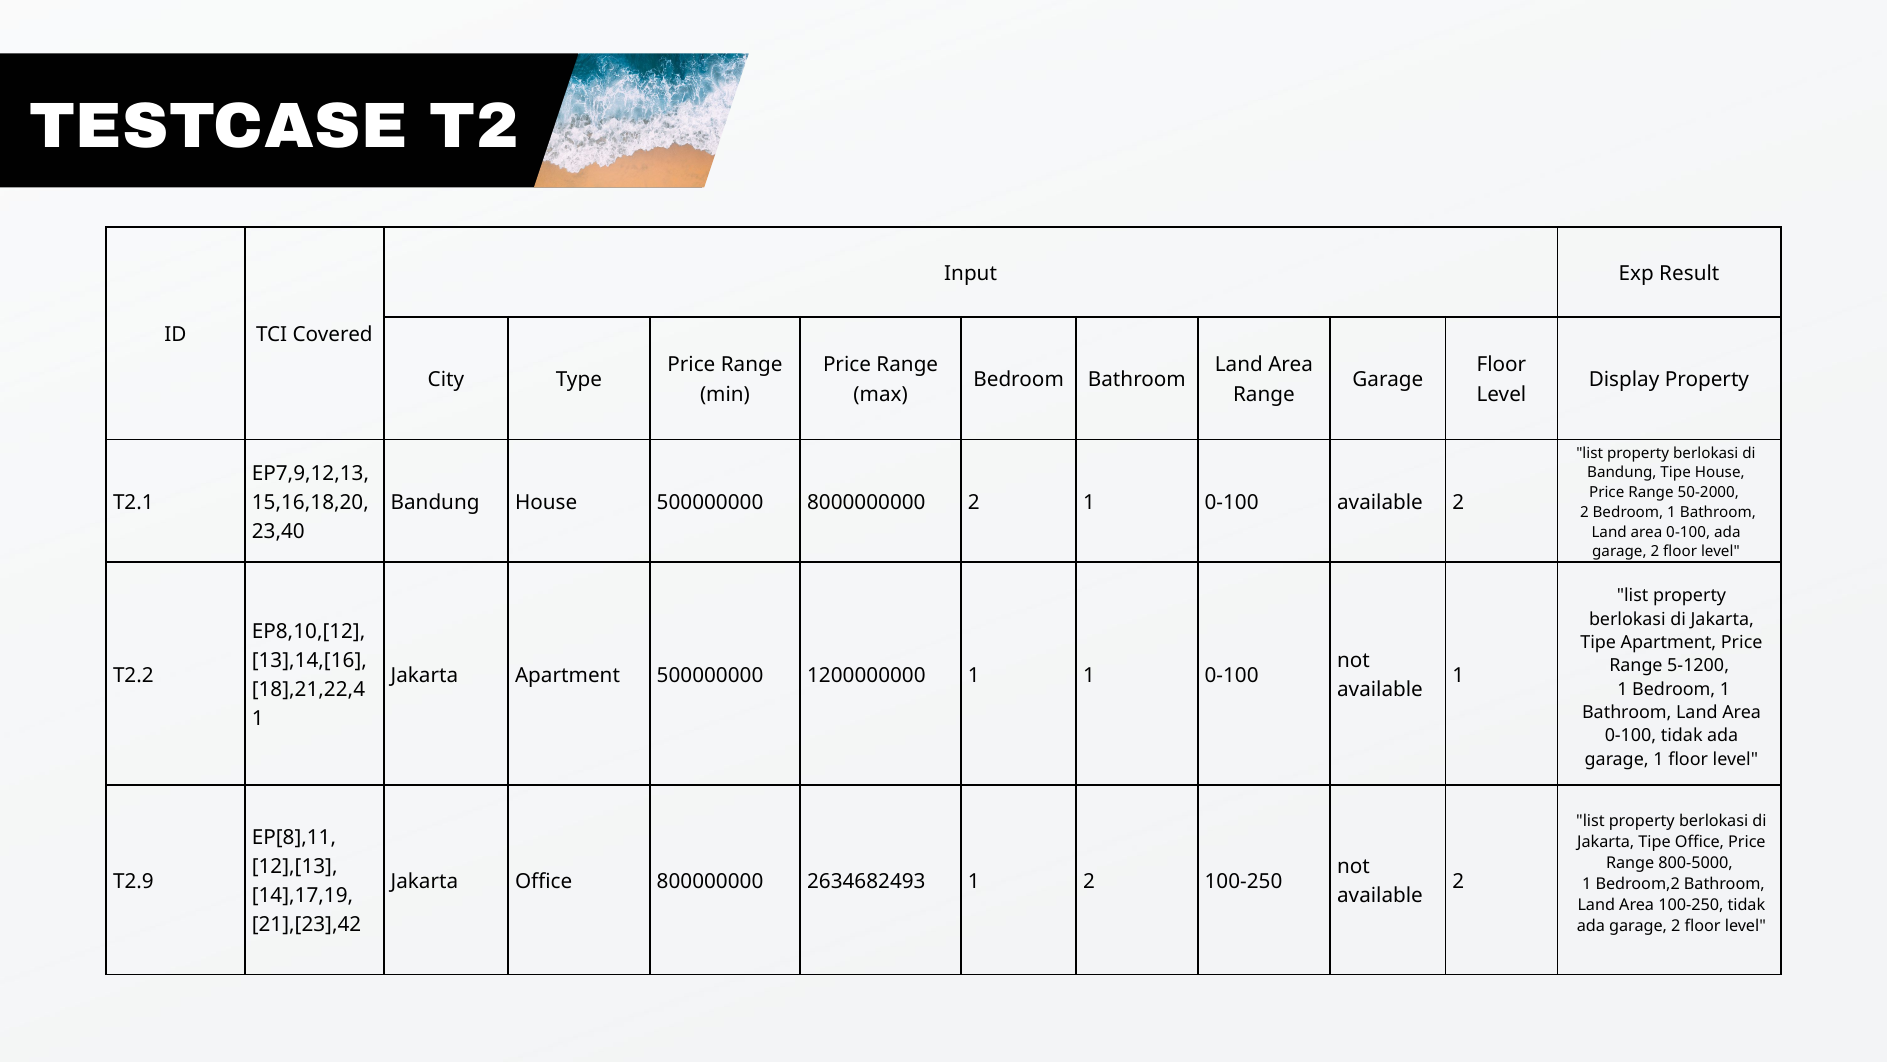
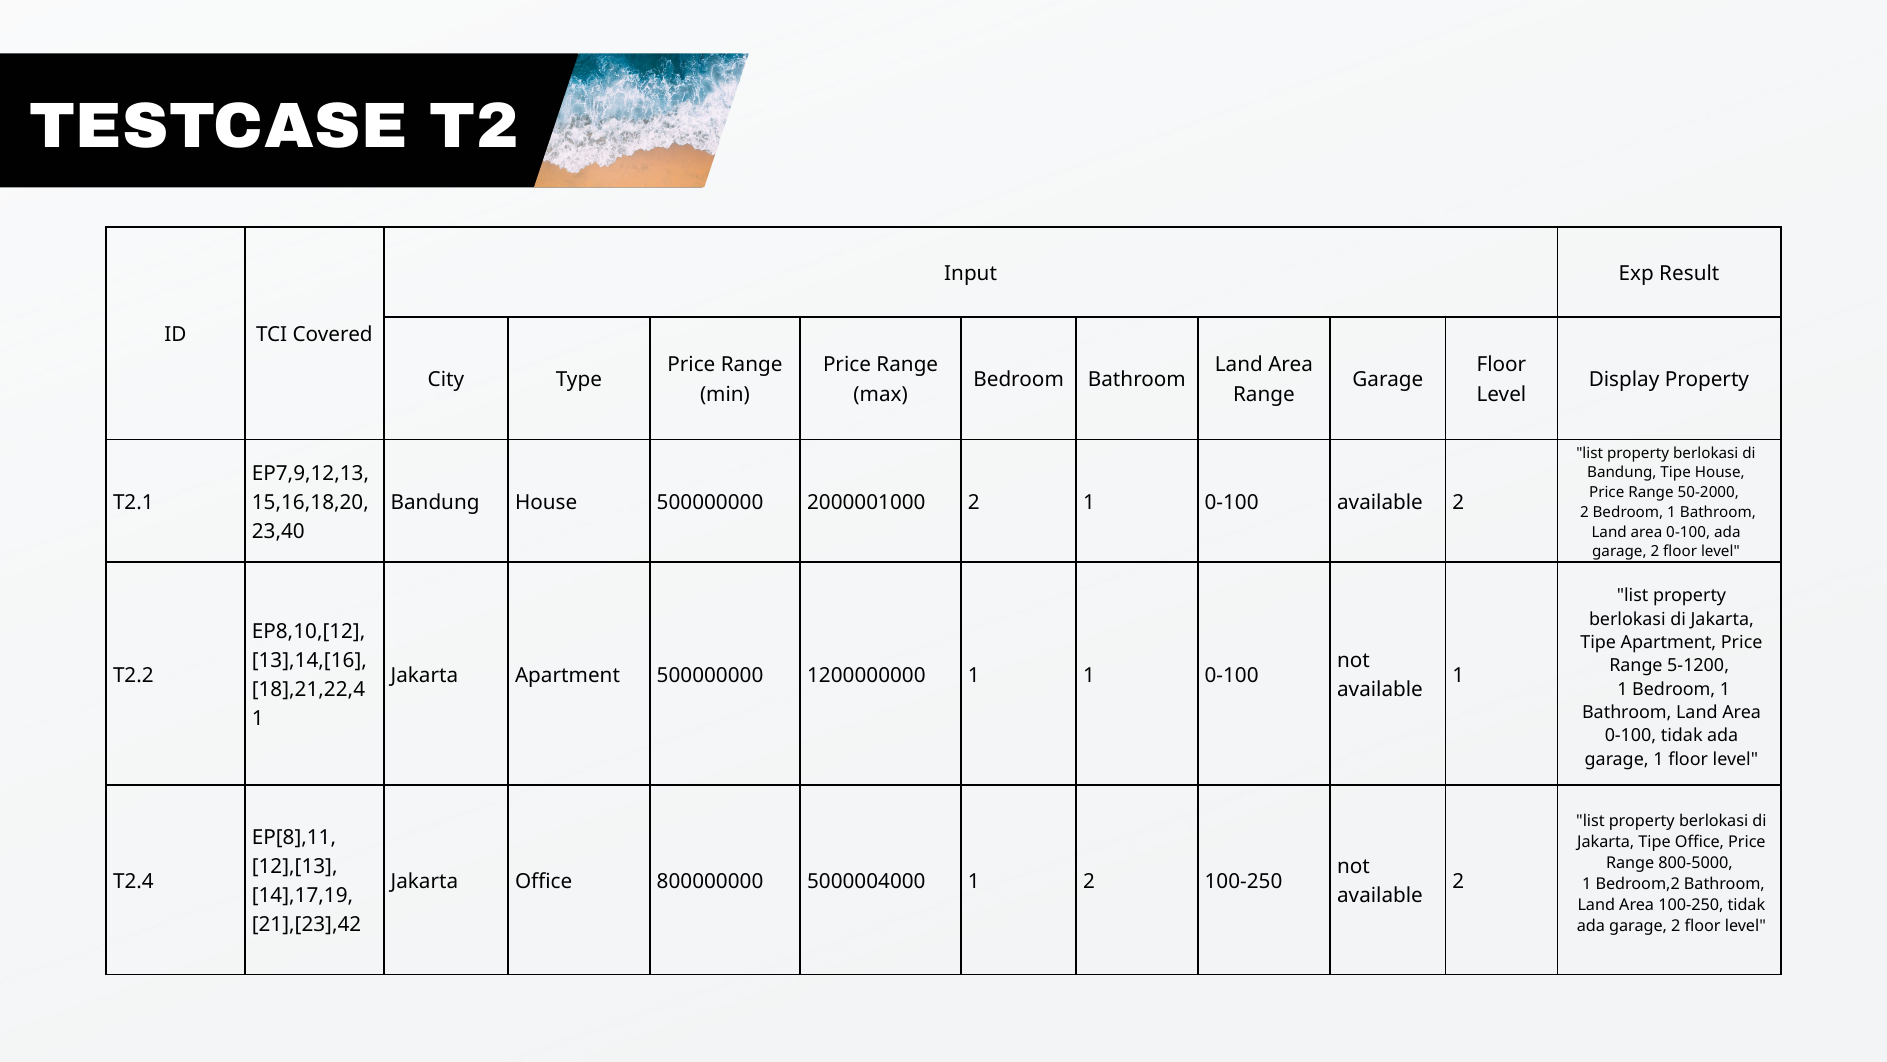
8000000000: 8000000000 -> 2000001000
T2.9: T2.9 -> T2.4
2634682493: 2634682493 -> 5000004000
